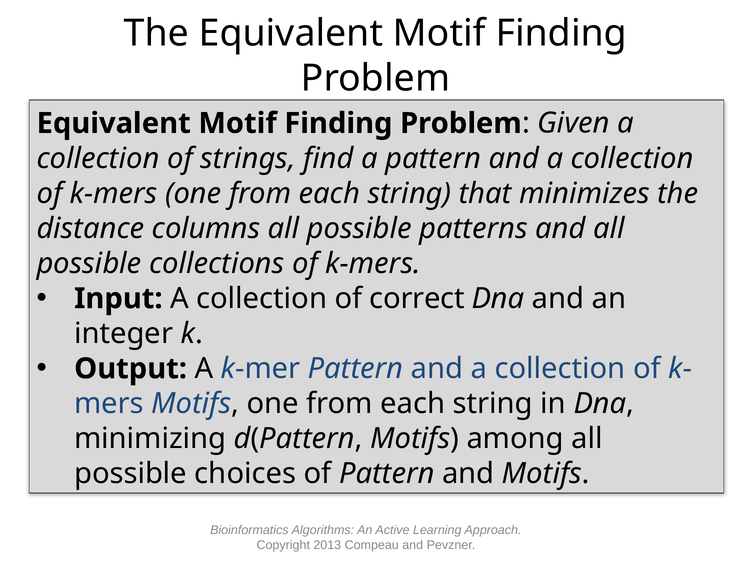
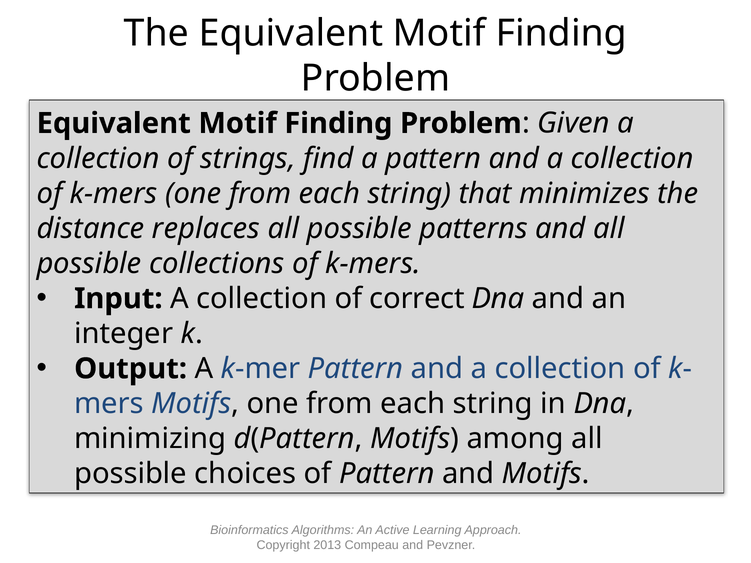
columns: columns -> replaces
